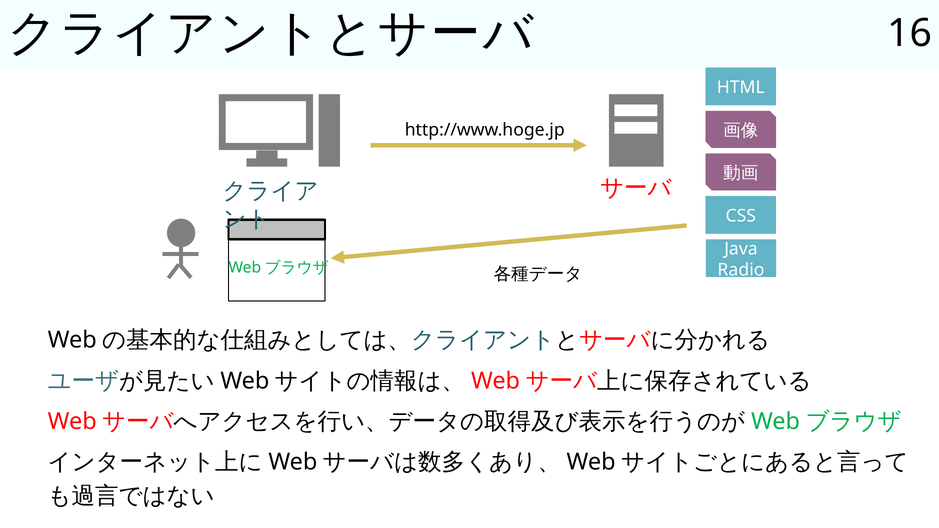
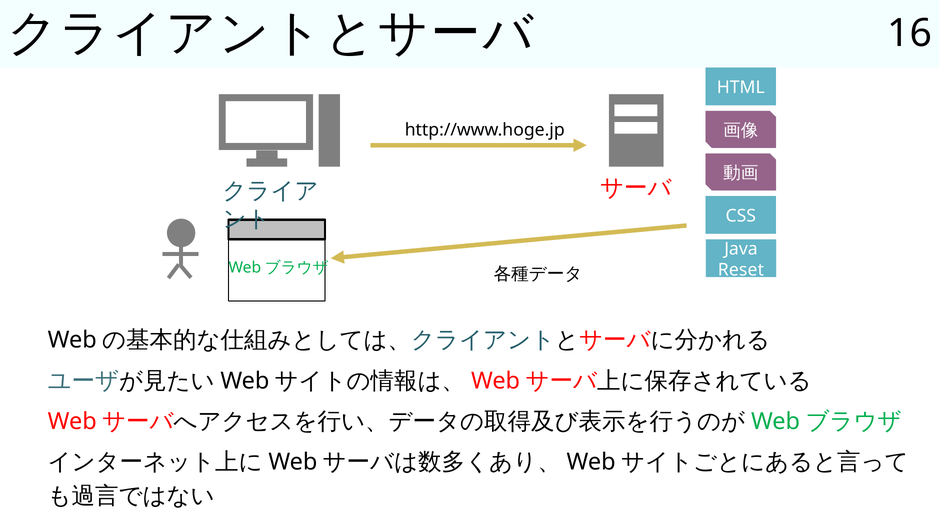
Radio: Radio -> Reset
